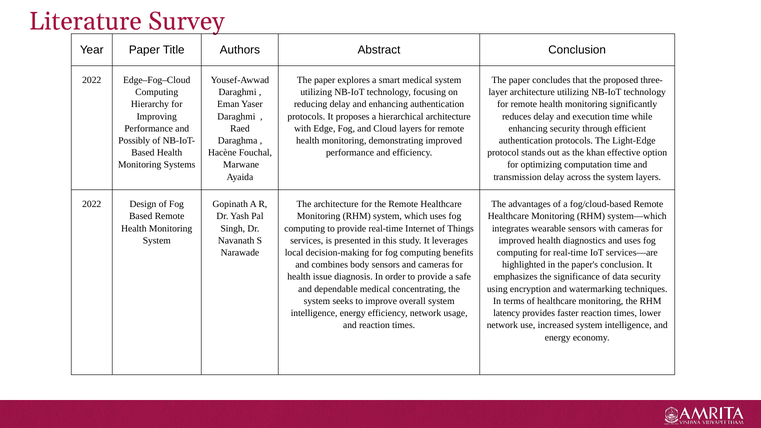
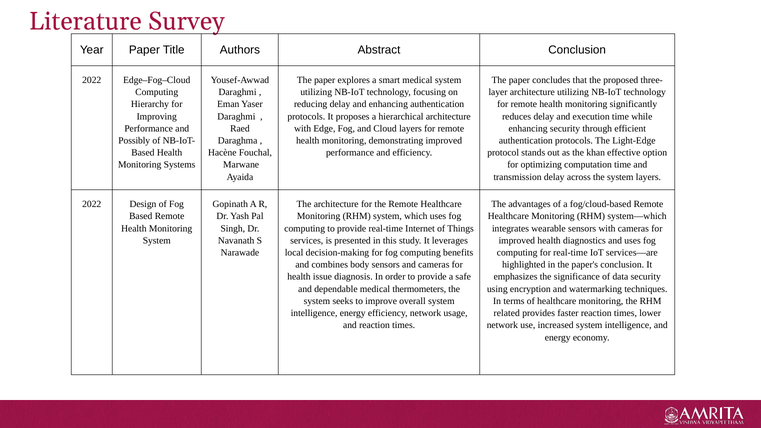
concentrating: concentrating -> thermometers
latency: latency -> related
